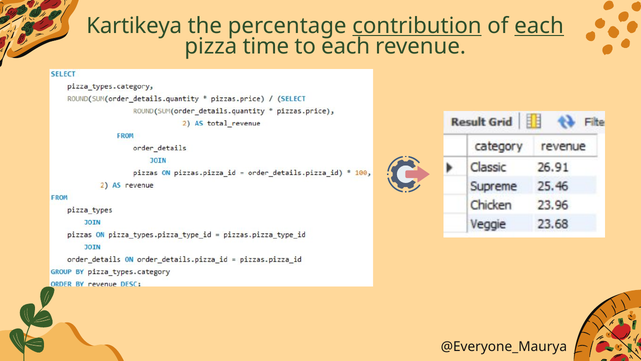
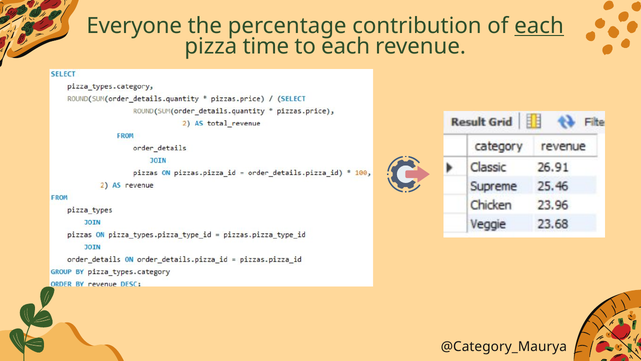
Kartikeya: Kartikeya -> Everyone
contribution underline: present -> none
@Everyone_Maurya: @Everyone_Maurya -> @Category_Maurya
